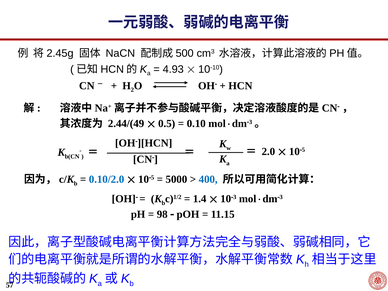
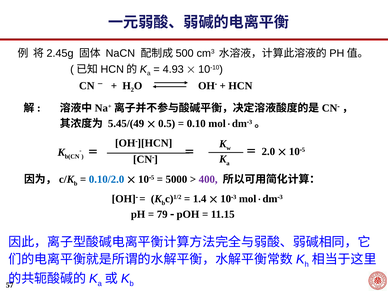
2.44/(49: 2.44/(49 -> 5.45/(49
400 colour: blue -> purple
98: 98 -> 79
